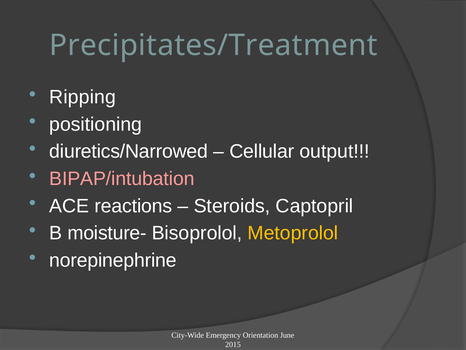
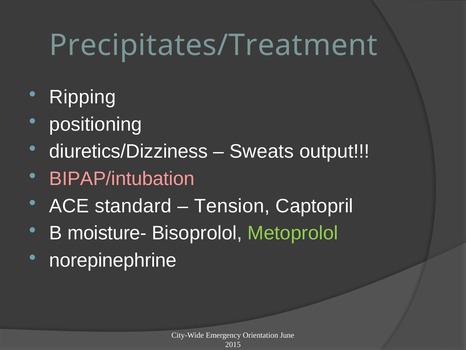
diuretics/Narrowed: diuretics/Narrowed -> diuretics/Dizziness
Cellular: Cellular -> Sweats
reactions: reactions -> standard
Steroids: Steroids -> Tension
Metoprolol colour: yellow -> light green
